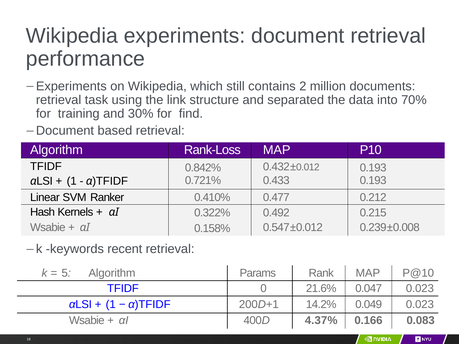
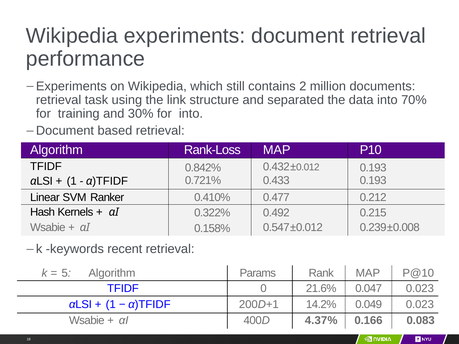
for find: find -> into
